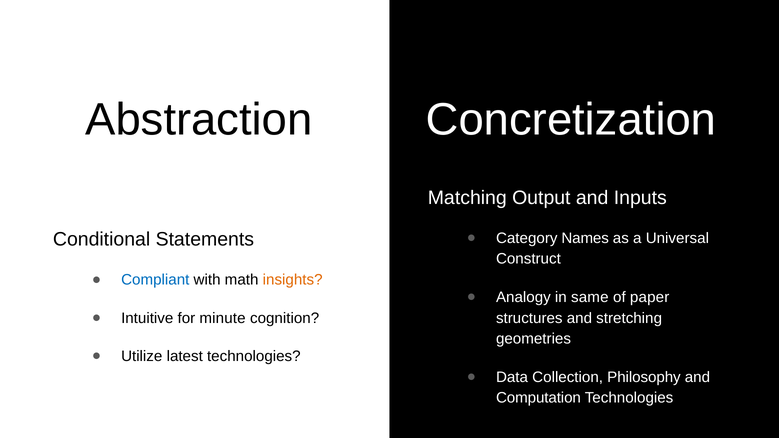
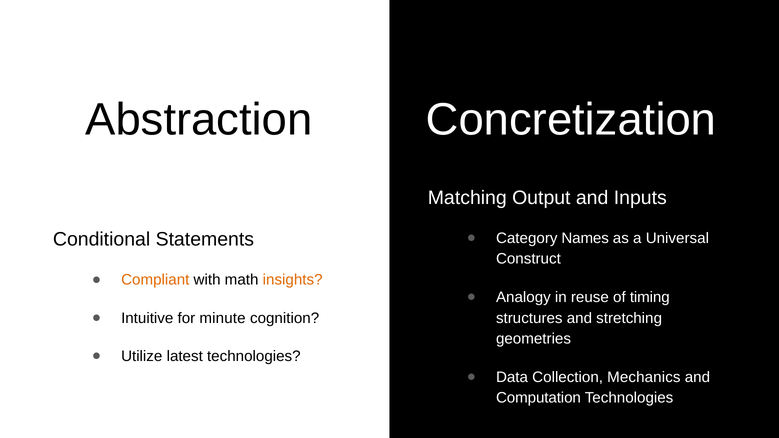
Compliant colour: blue -> orange
same: same -> reuse
of paper: paper -> timing
Philosophy: Philosophy -> Mechanics
